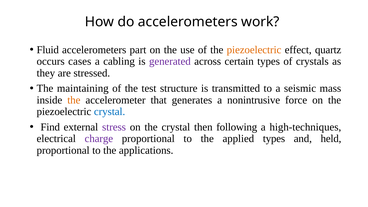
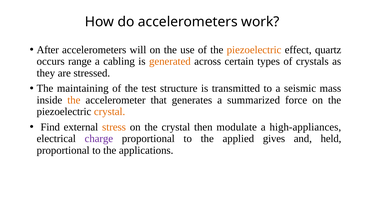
Fluid: Fluid -> After
part: part -> will
cases: cases -> range
generated colour: purple -> orange
nonintrusive: nonintrusive -> summarized
crystal at (110, 112) colour: blue -> orange
stress colour: purple -> orange
following: following -> modulate
high-techniques: high-techniques -> high-appliances
applied types: types -> gives
